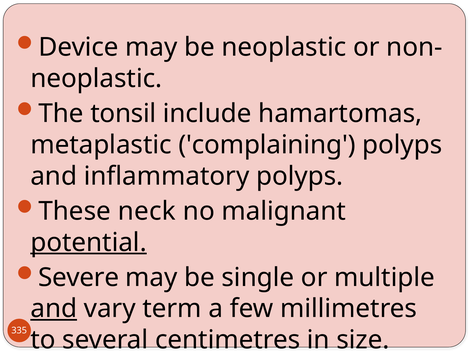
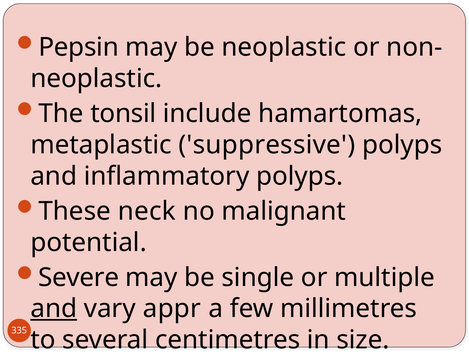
Device: Device -> Pepsin
complaining: complaining -> suppressive
potential underline: present -> none
term: term -> appr
